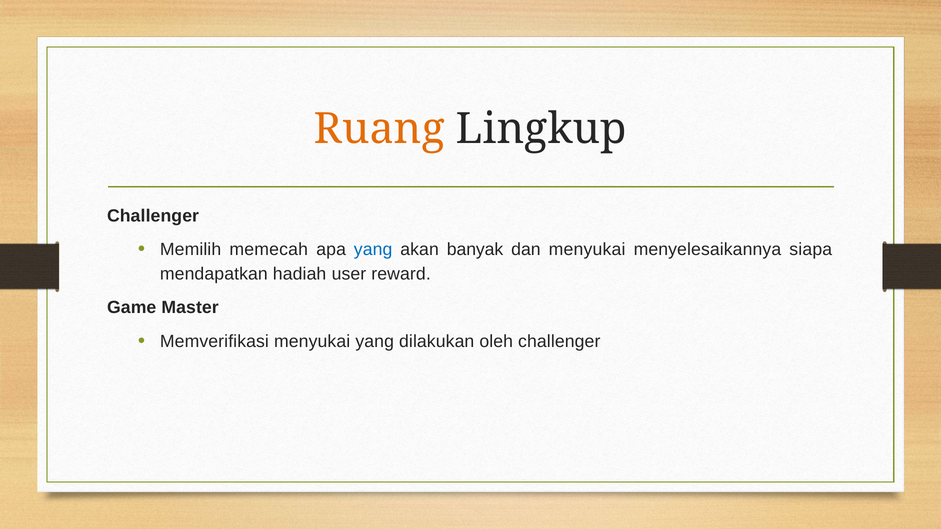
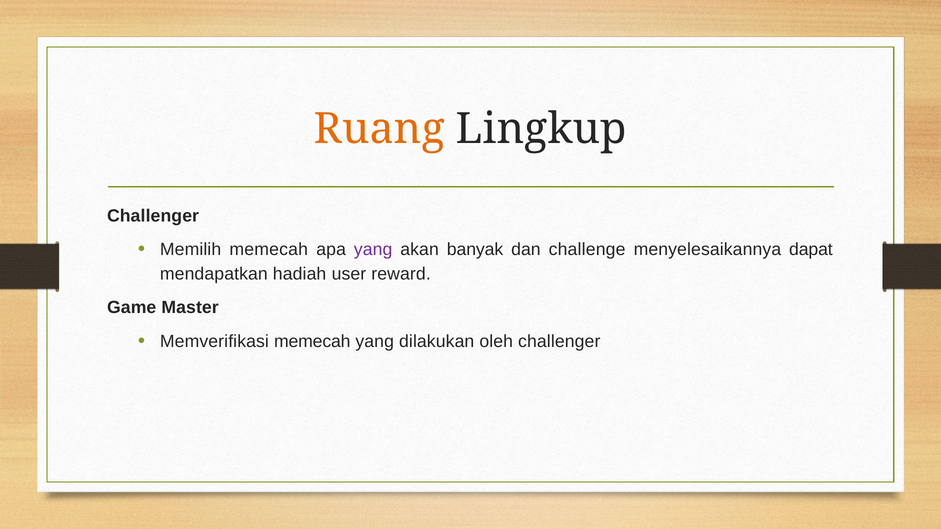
yang at (373, 250) colour: blue -> purple
dan menyukai: menyukai -> challenge
siapa: siapa -> dapat
Memverifikasi menyukai: menyukai -> memecah
